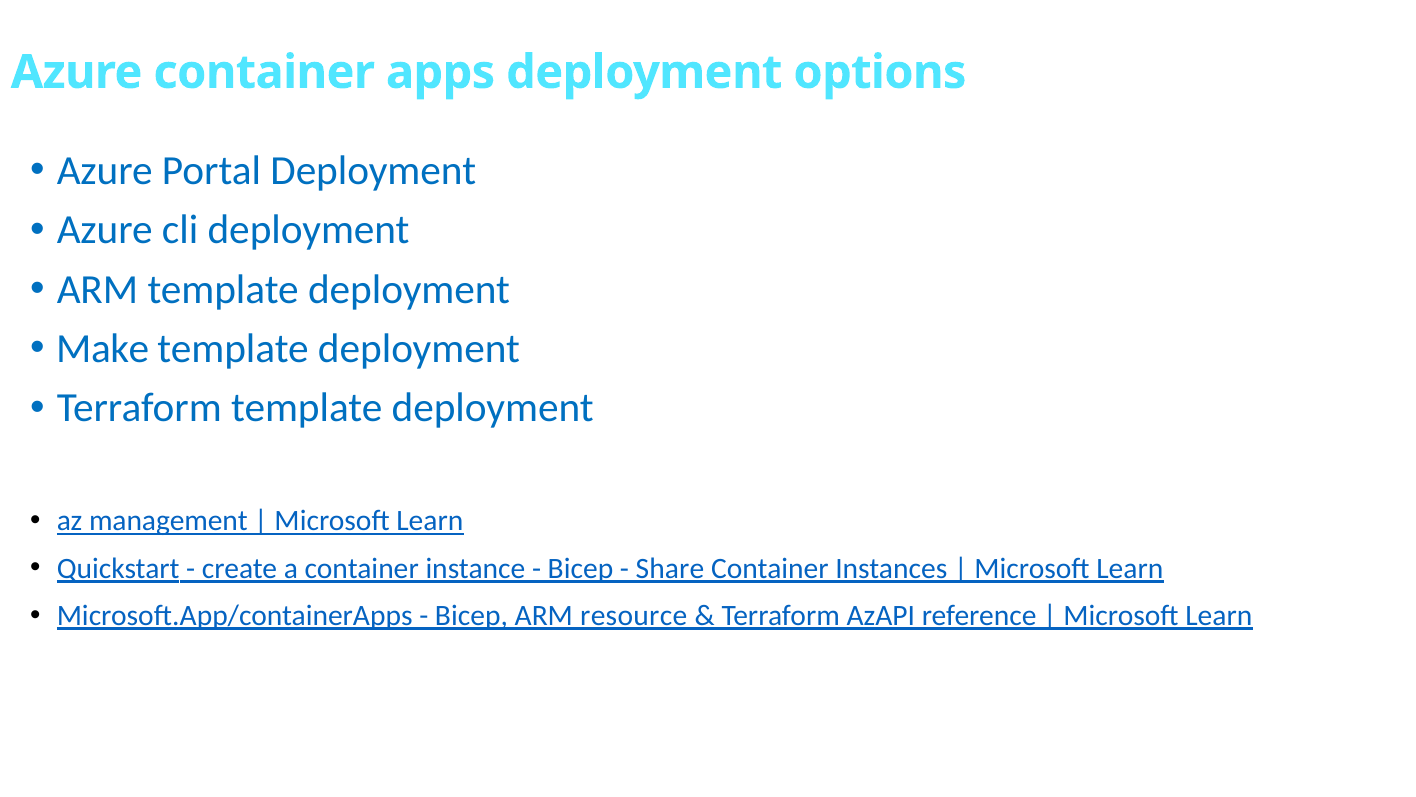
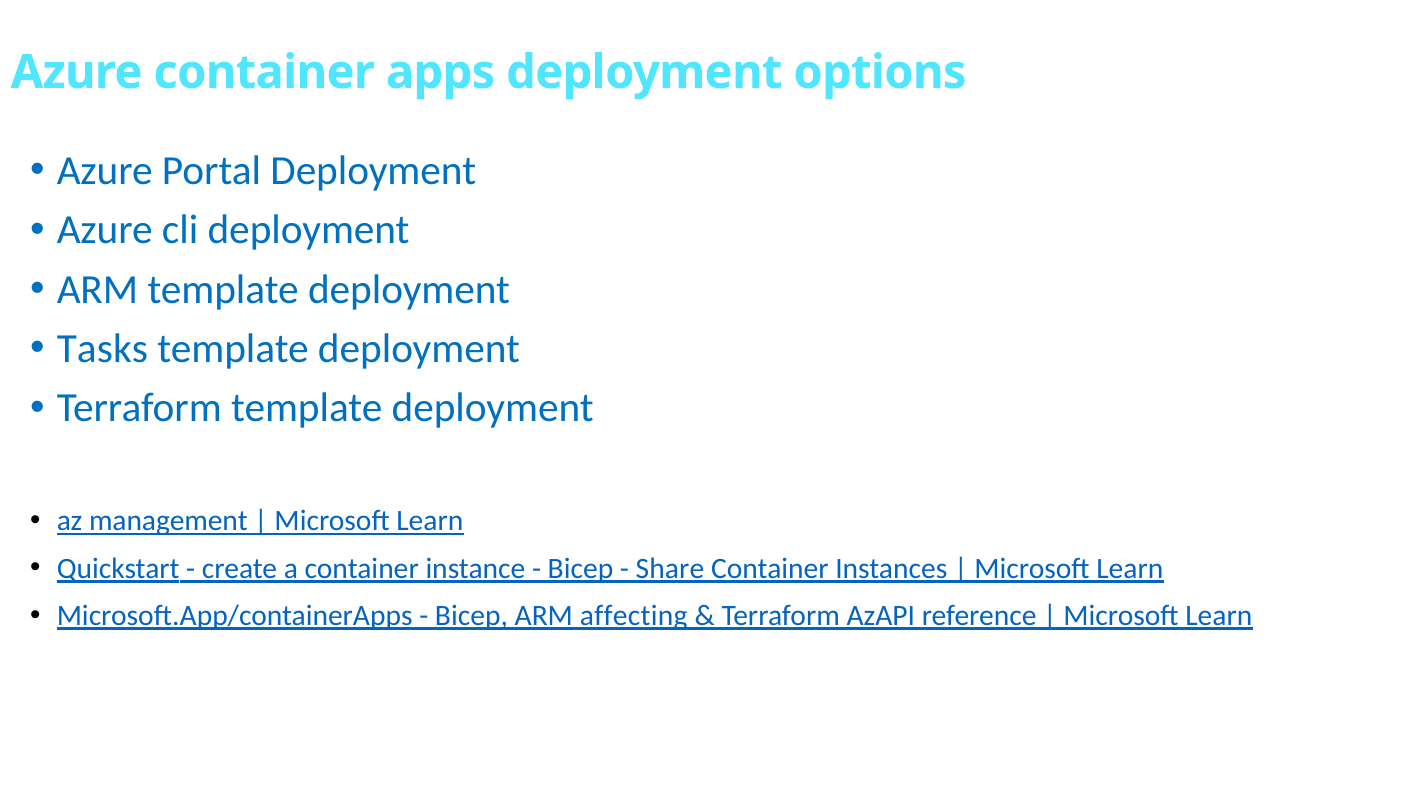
Make: Make -> Tasks
resource: resource -> affecting
